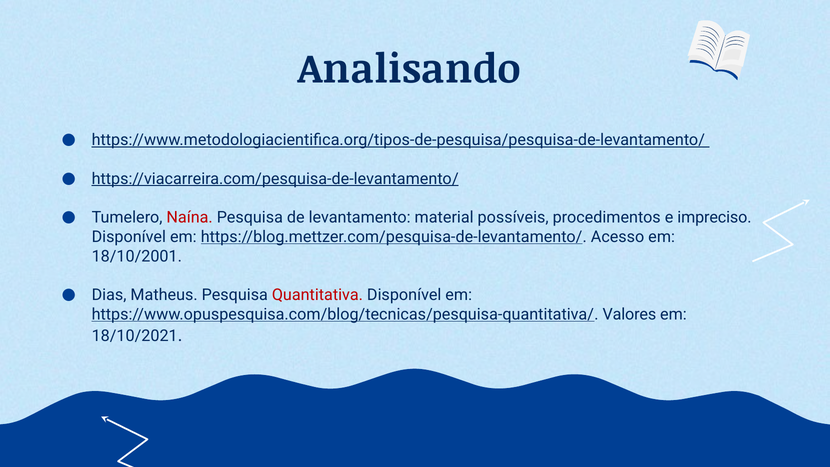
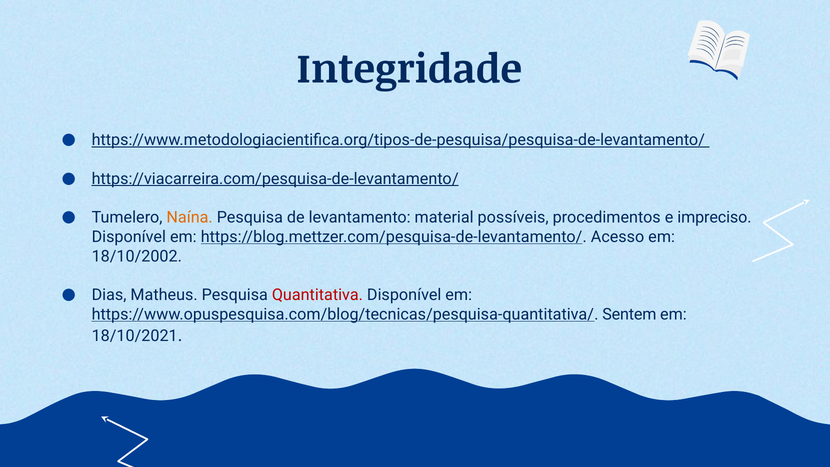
Analisando: Analisando -> Integridade
Naína colour: red -> orange
18/10/2001: 18/10/2001 -> 18/10/2002
Valores: Valores -> Sentem
